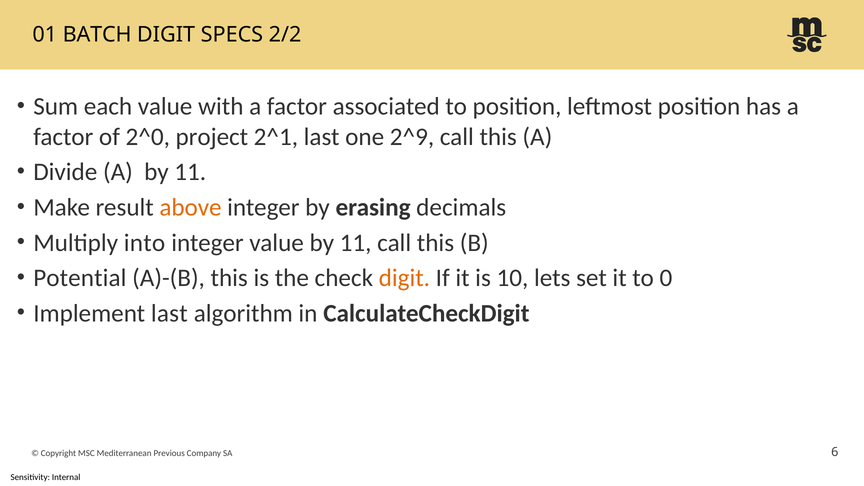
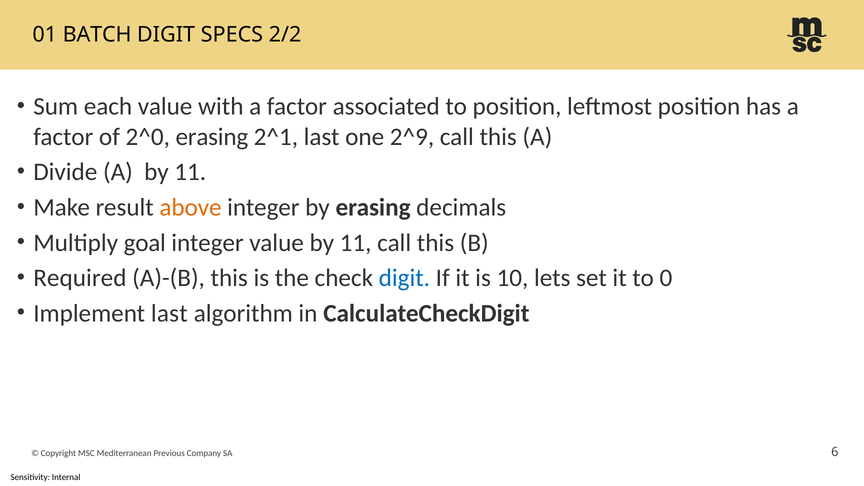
2^0 project: project -> erasing
into: into -> goal
Potential: Potential -> Required
digit at (404, 278) colour: orange -> blue
